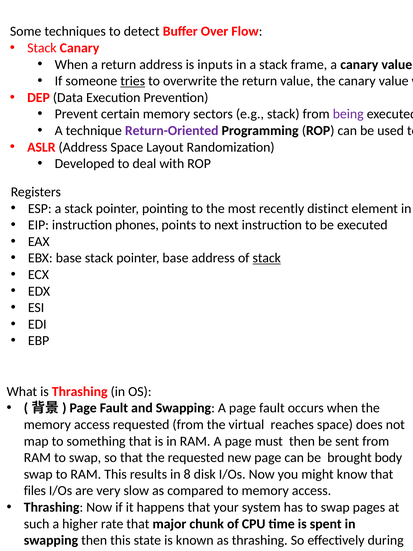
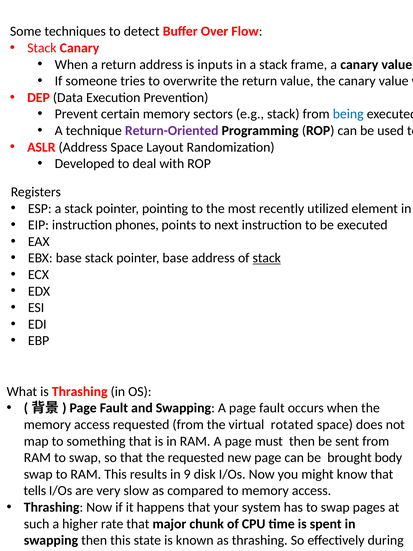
tries underline: present -> none
being colour: purple -> blue
distinct: distinct -> utilized
reaches: reaches -> rotated
8: 8 -> 9
files: files -> tells
